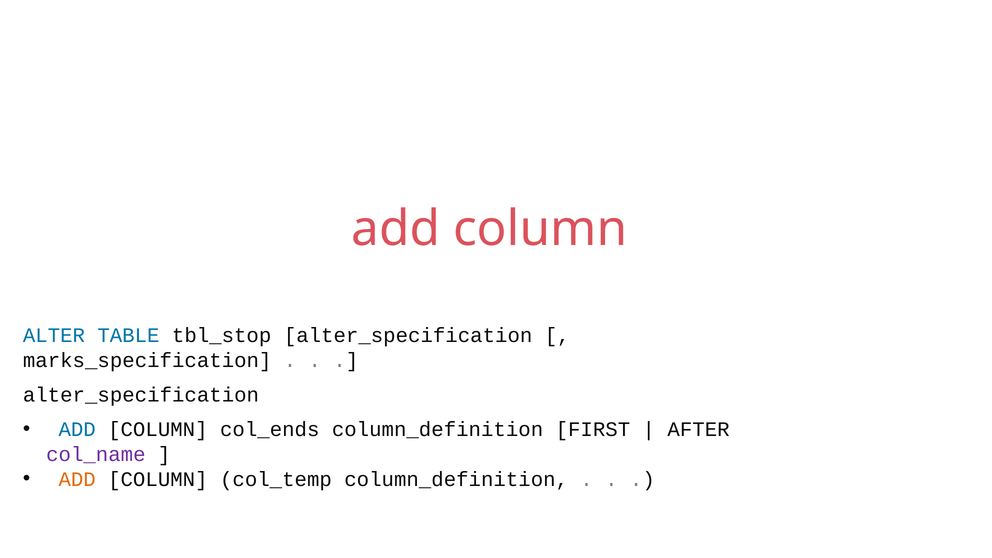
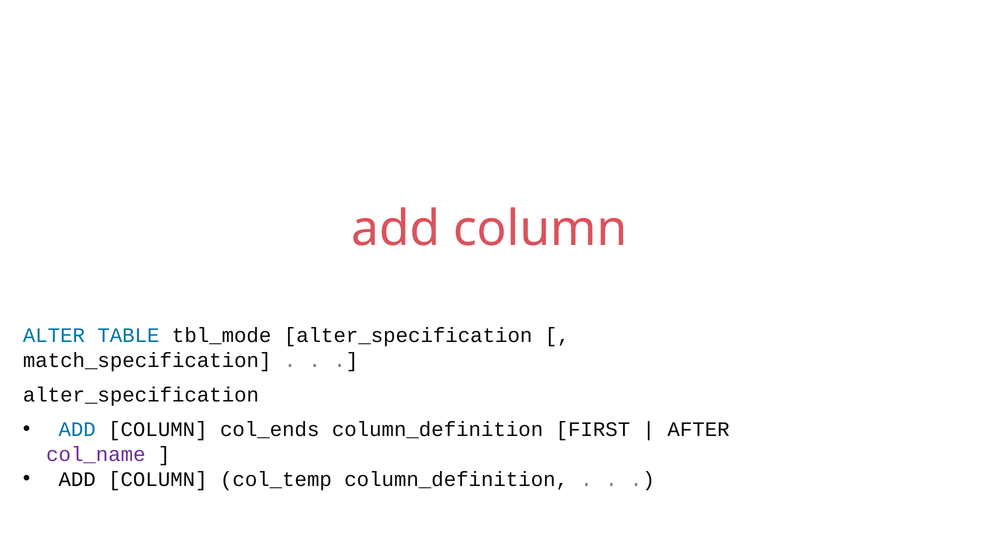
tbl_stop: tbl_stop -> tbl_mode
marks_specification: marks_specification -> match_specification
ADD at (77, 479) colour: orange -> black
